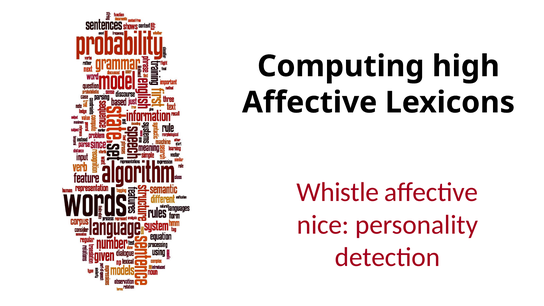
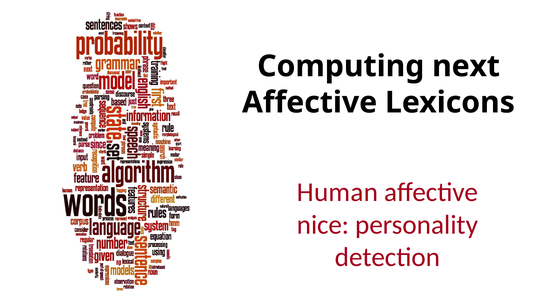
high: high -> next
Whistle: Whistle -> Human
